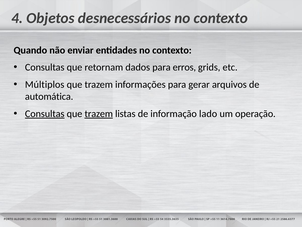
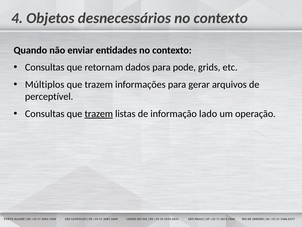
erros: erros -> pode
automática: automática -> perceptível
Consultas at (45, 114) underline: present -> none
